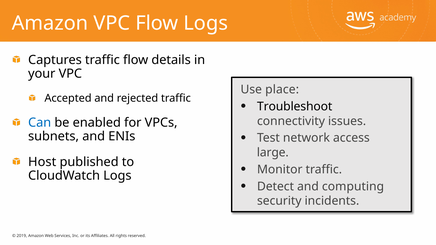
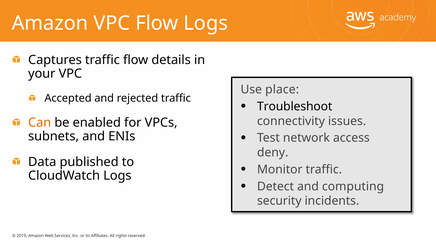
Can colour: blue -> orange
large: large -> deny
Host: Host -> Data
